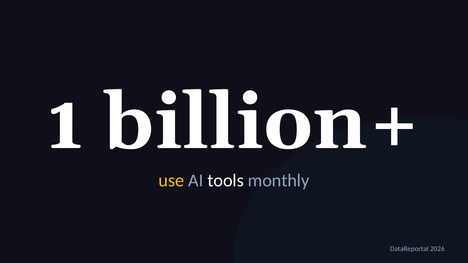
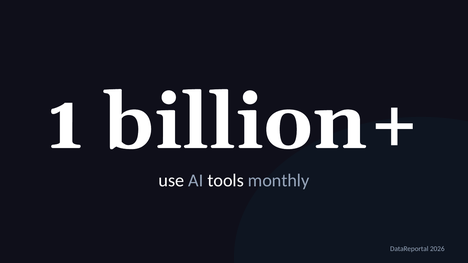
use colour: yellow -> white
